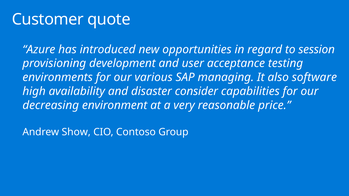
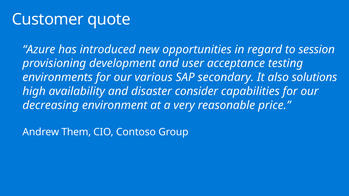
managing: managing -> secondary
software: software -> solutions
Show: Show -> Them
